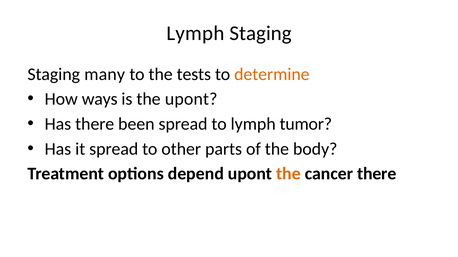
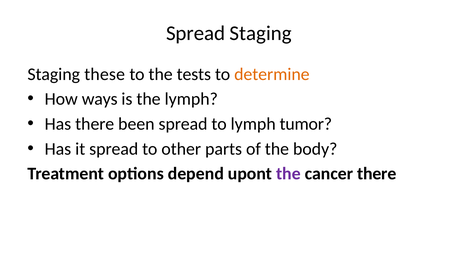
Lymph at (195, 33): Lymph -> Spread
many: many -> these
the upont: upont -> lymph
the at (288, 174) colour: orange -> purple
